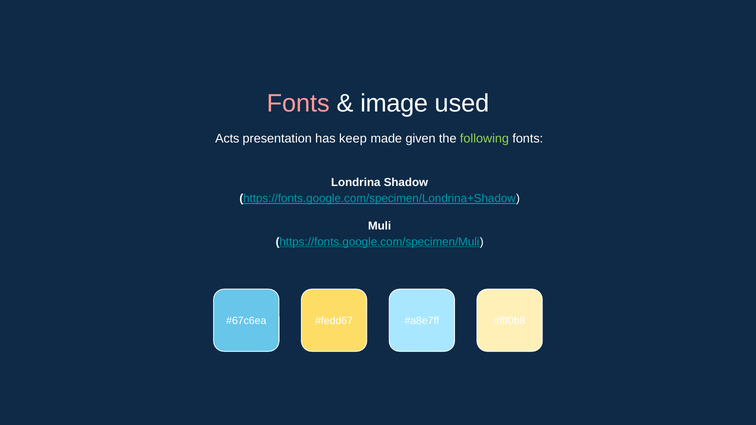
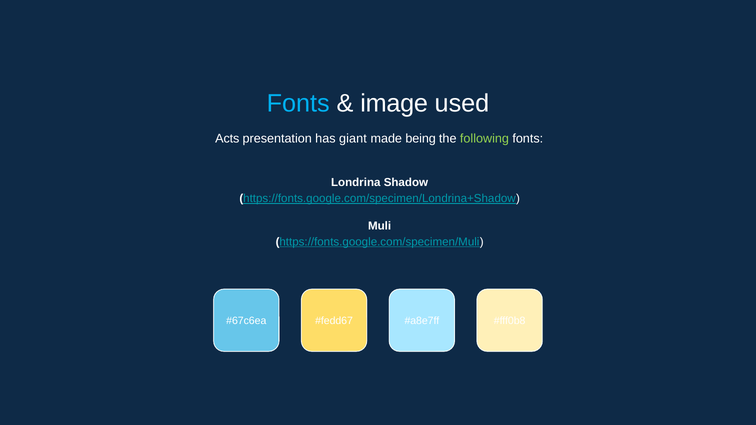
Fonts at (298, 103) colour: pink -> light blue
keep: keep -> giant
given: given -> being
